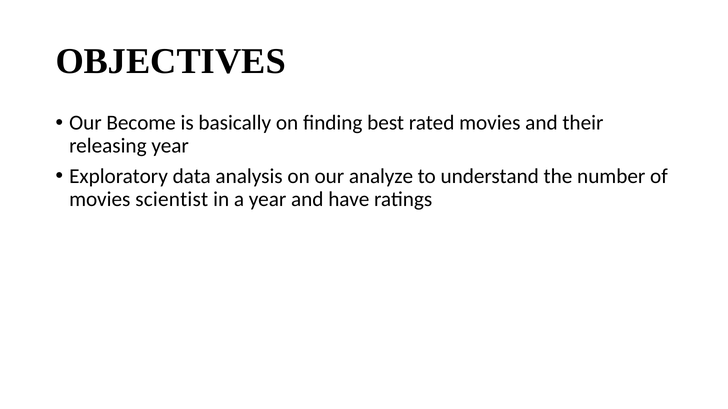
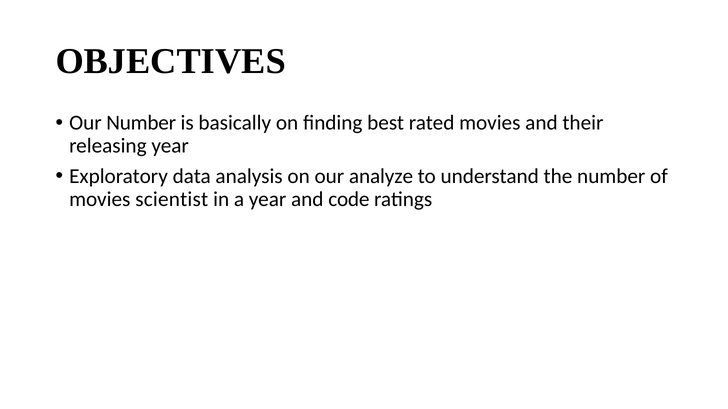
Our Become: Become -> Number
have: have -> code
